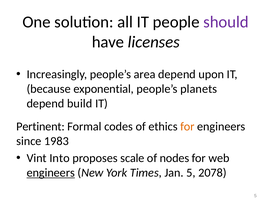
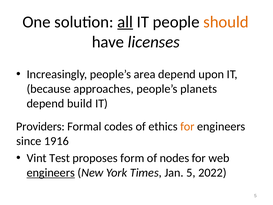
all underline: none -> present
should colour: purple -> orange
exponential: exponential -> approaches
Pertinent: Pertinent -> Providers
1983: 1983 -> 1916
Into: Into -> Test
scale: scale -> form
2078: 2078 -> 2022
